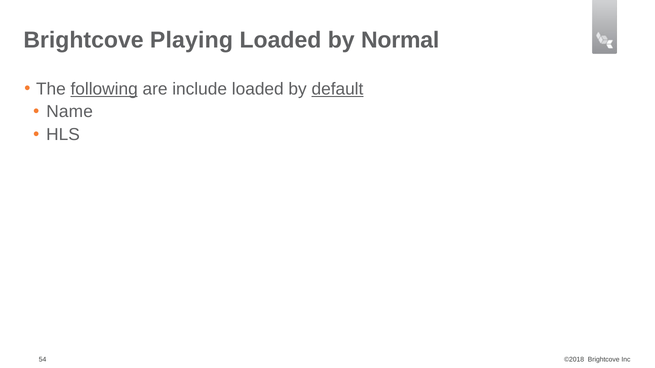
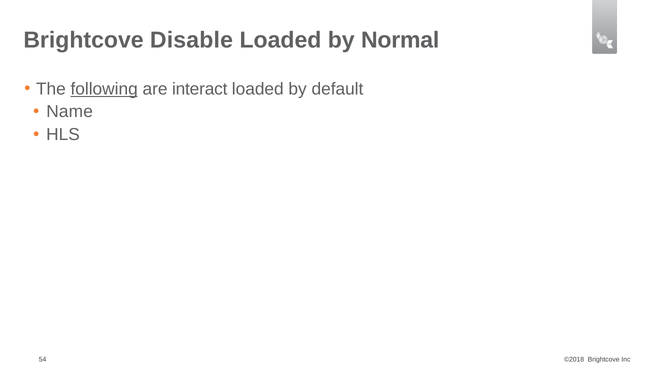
Playing: Playing -> Disable
include: include -> interact
default underline: present -> none
